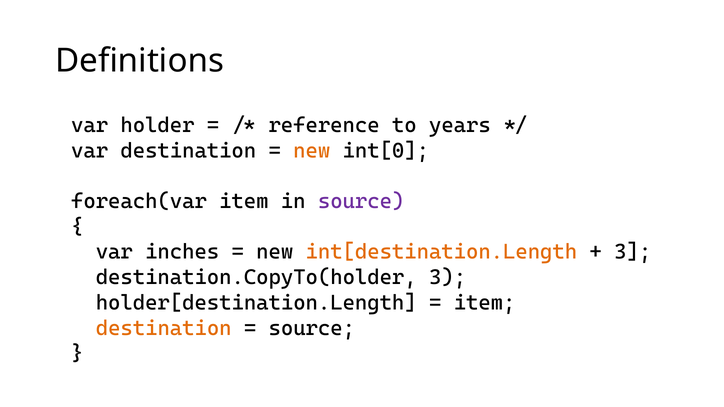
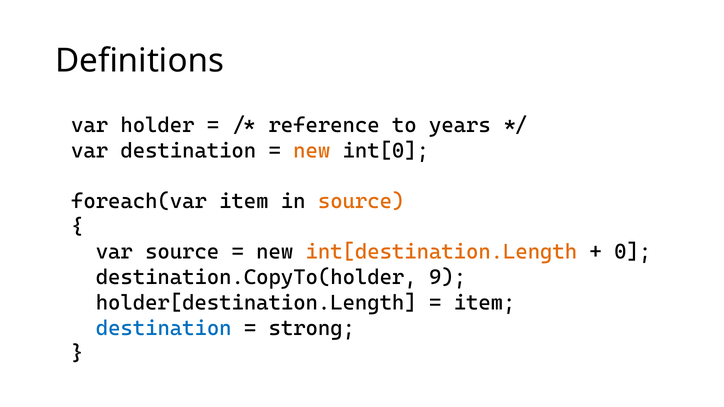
source at (361, 201) colour: purple -> orange
var inches: inches -> source
3 at (633, 252): 3 -> 0
destination.CopyTo(holder 3: 3 -> 9
destination at (164, 328) colour: orange -> blue
source at (312, 328): source -> strong
